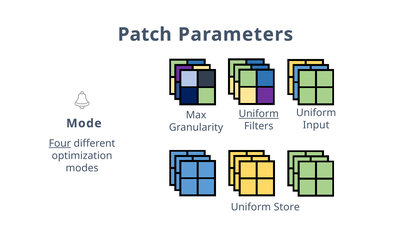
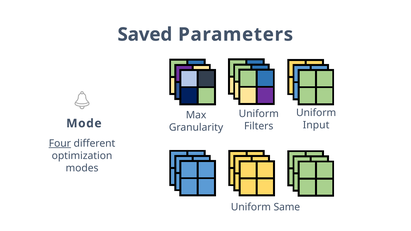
Patch: Patch -> Saved
Uniform at (259, 114) underline: present -> none
Store: Store -> Same
